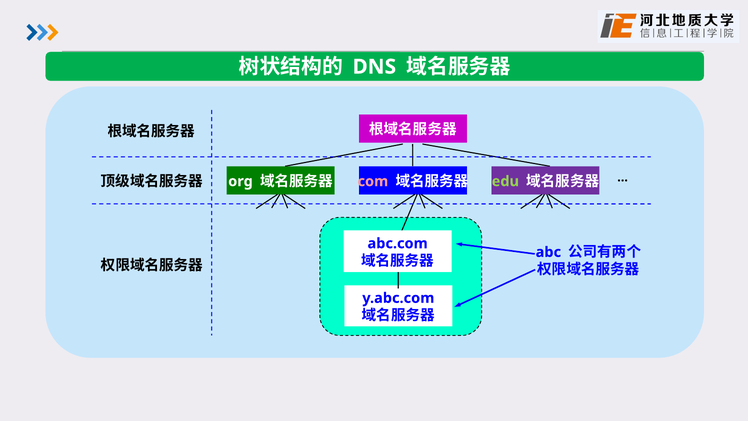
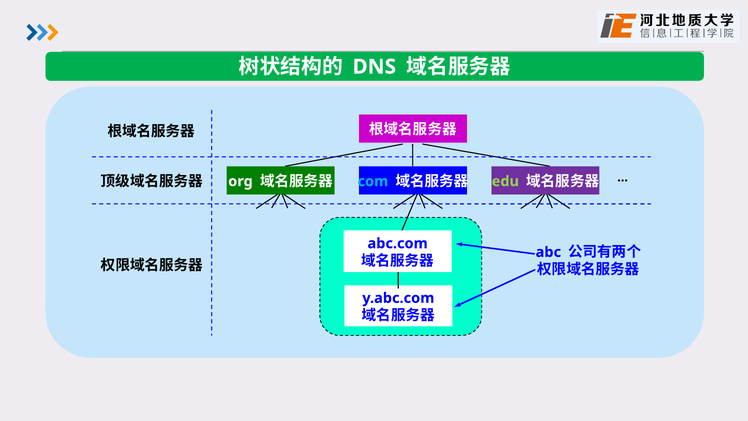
com colour: pink -> light blue
